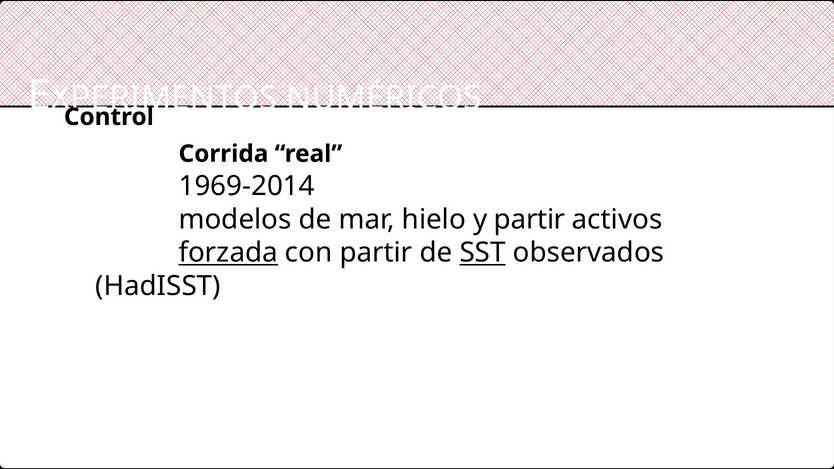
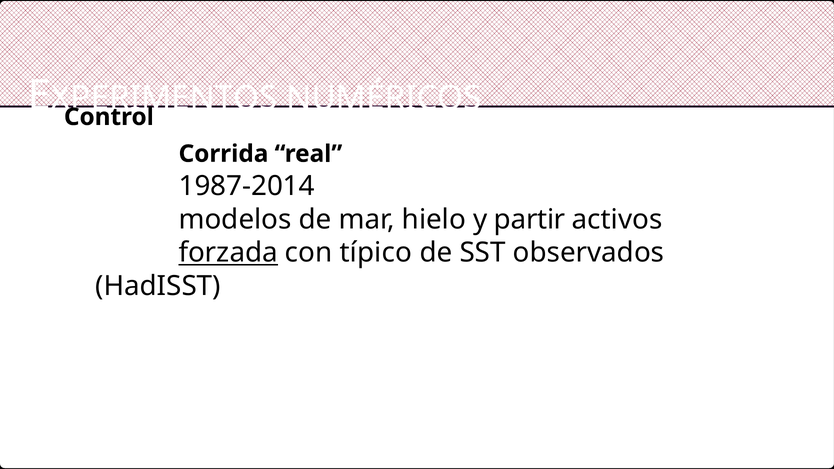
1969-2014: 1969-2014 -> 1987-2014
con partir: partir -> típico
SST underline: present -> none
